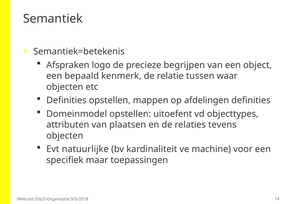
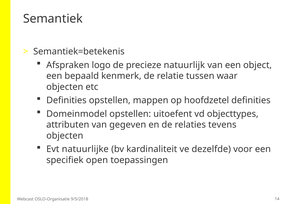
begrijpen: begrijpen -> natuurlijk
afdelingen: afdelingen -> hoofdzetel
plaatsen: plaatsen -> gegeven
machine: machine -> dezelfde
maar: maar -> open
